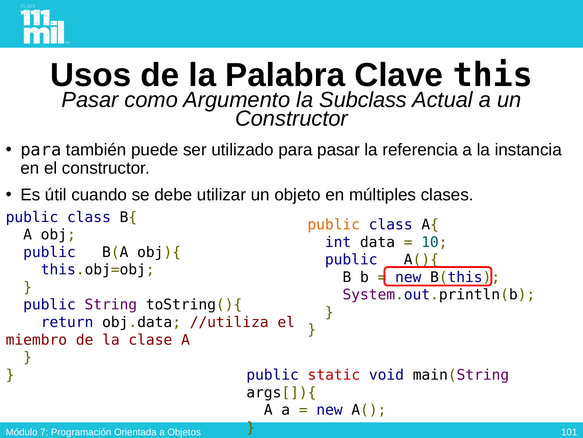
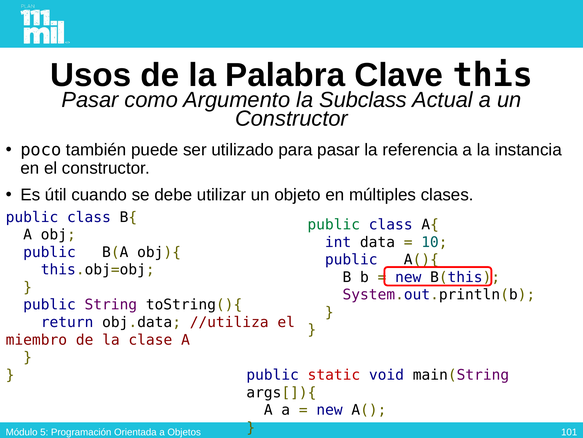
para at (41, 150): para -> poco
public at (334, 224) colour: orange -> green
7: 7 -> 5
